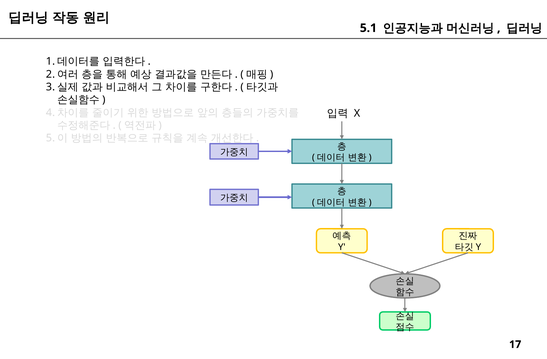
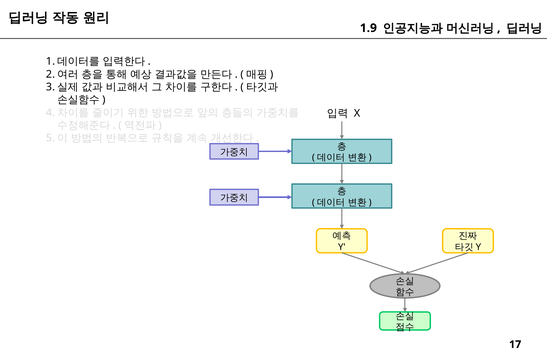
5.1: 5.1 -> 1.9
